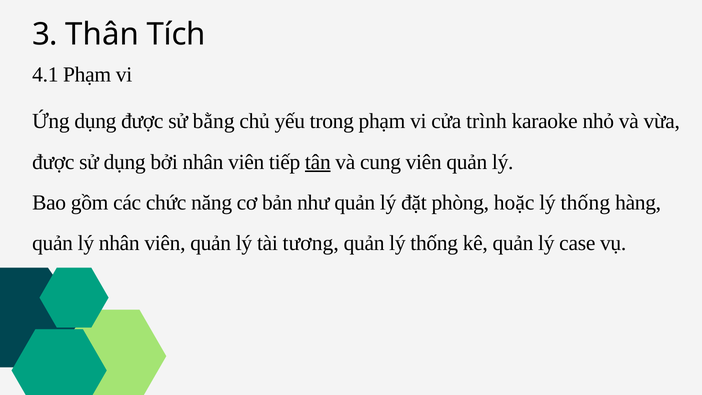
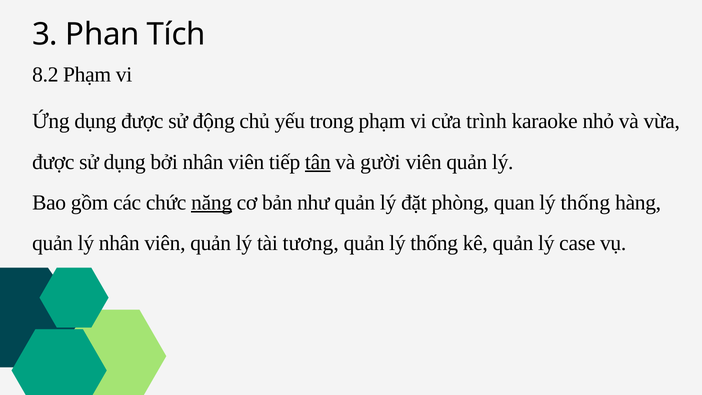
Thân: Thân -> Phan
4.1: 4.1 -> 8.2
bằng: bằng -> động
cung: cung -> gười
năng underline: none -> present
hoặc: hoặc -> quan
